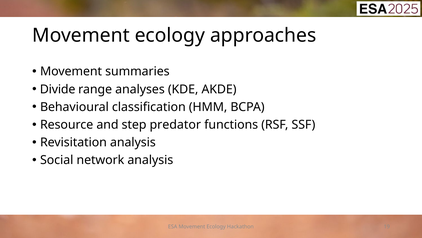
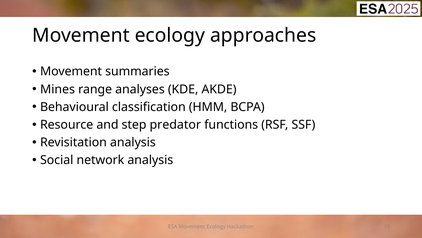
Divide: Divide -> Mines
